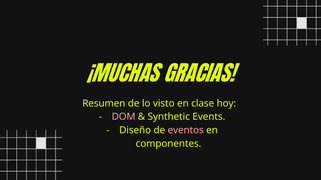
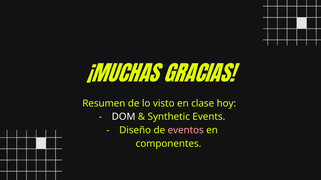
DOM colour: pink -> white
